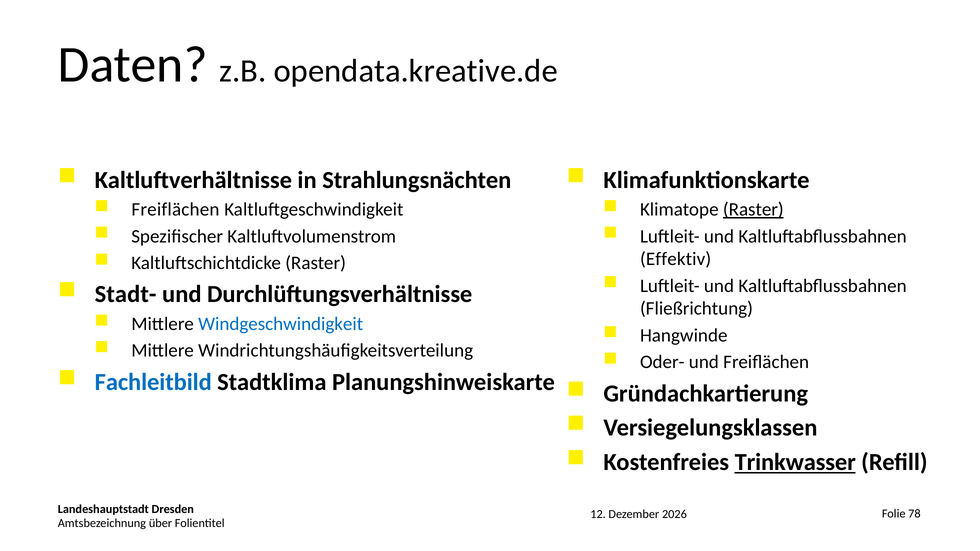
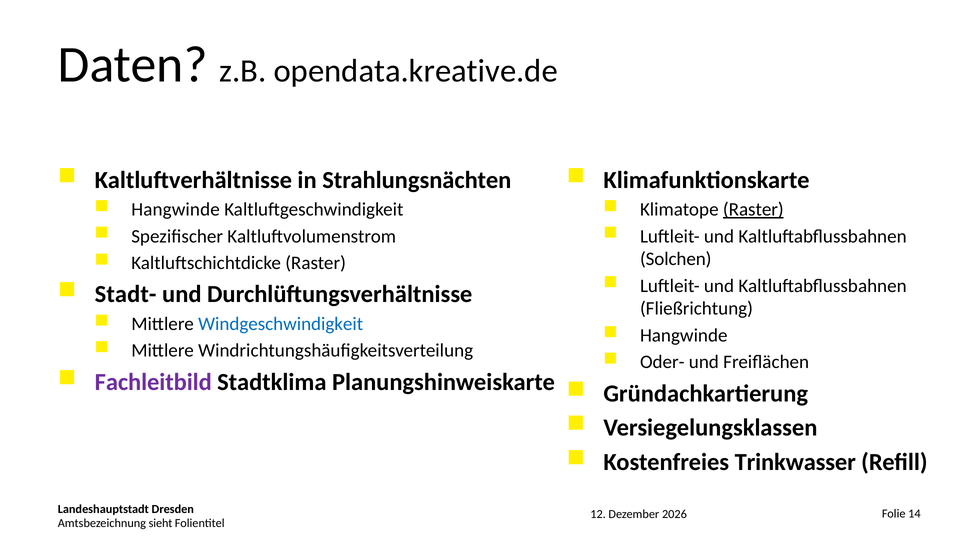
Freiflächen at (175, 210): Freiflächen -> Hangwinde
Effektiv: Effektiv -> Solchen
Fachleitbild colour: blue -> purple
Trinkwasser underline: present -> none
78: 78 -> 14
über: über -> sieht
